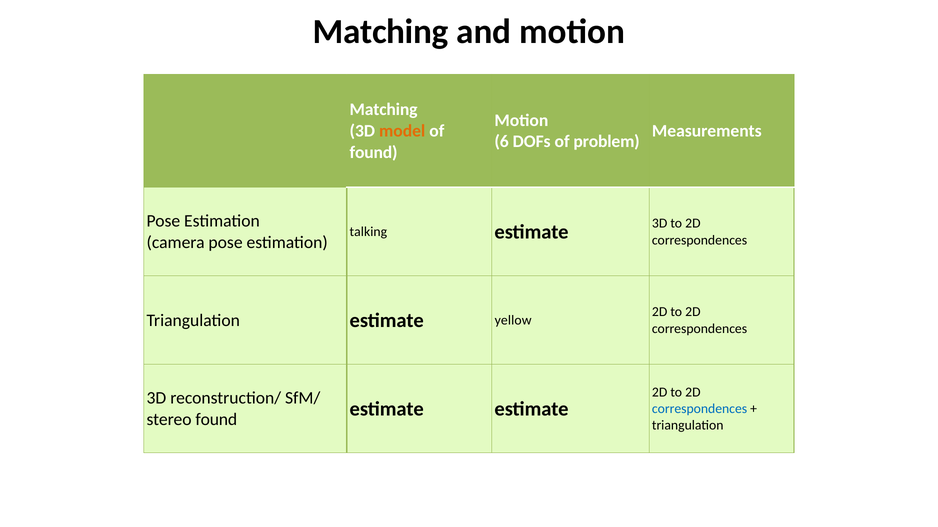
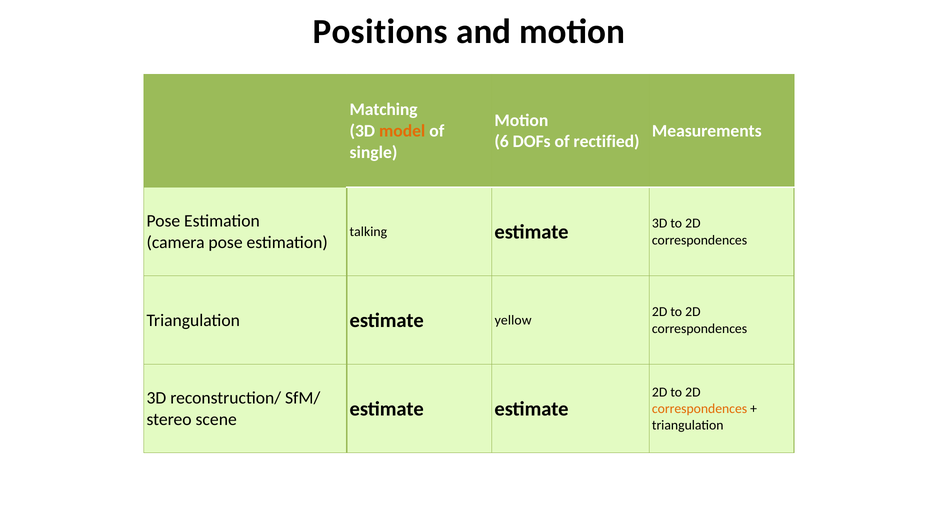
Matching at (381, 32): Matching -> Positions
problem: problem -> rectified
found at (374, 153): found -> single
correspondences at (700, 409) colour: blue -> orange
stereo found: found -> scene
